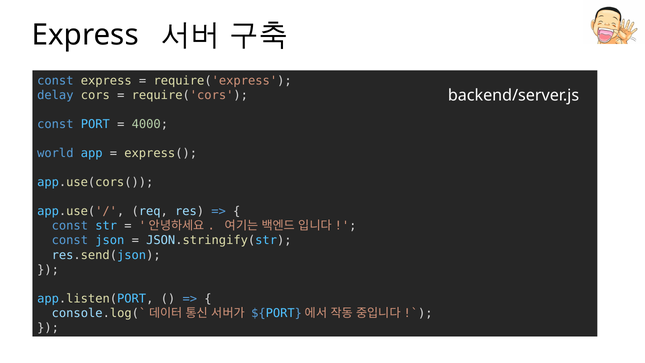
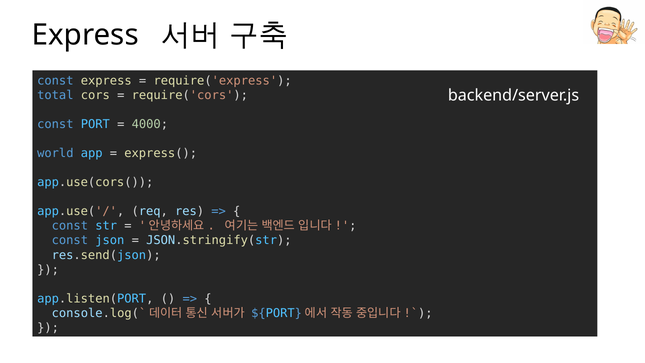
delay: delay -> total
